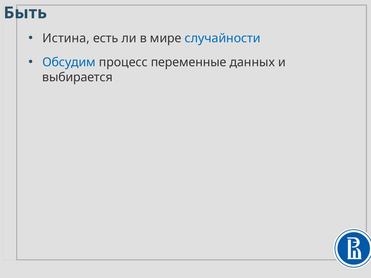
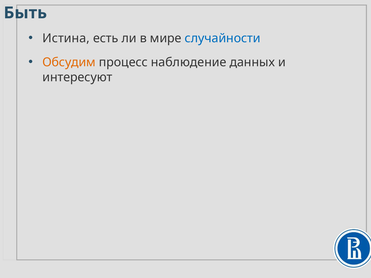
Обсудим colour: blue -> orange
переменные: переменные -> наблюдение
выбирается: выбирается -> интересуют
